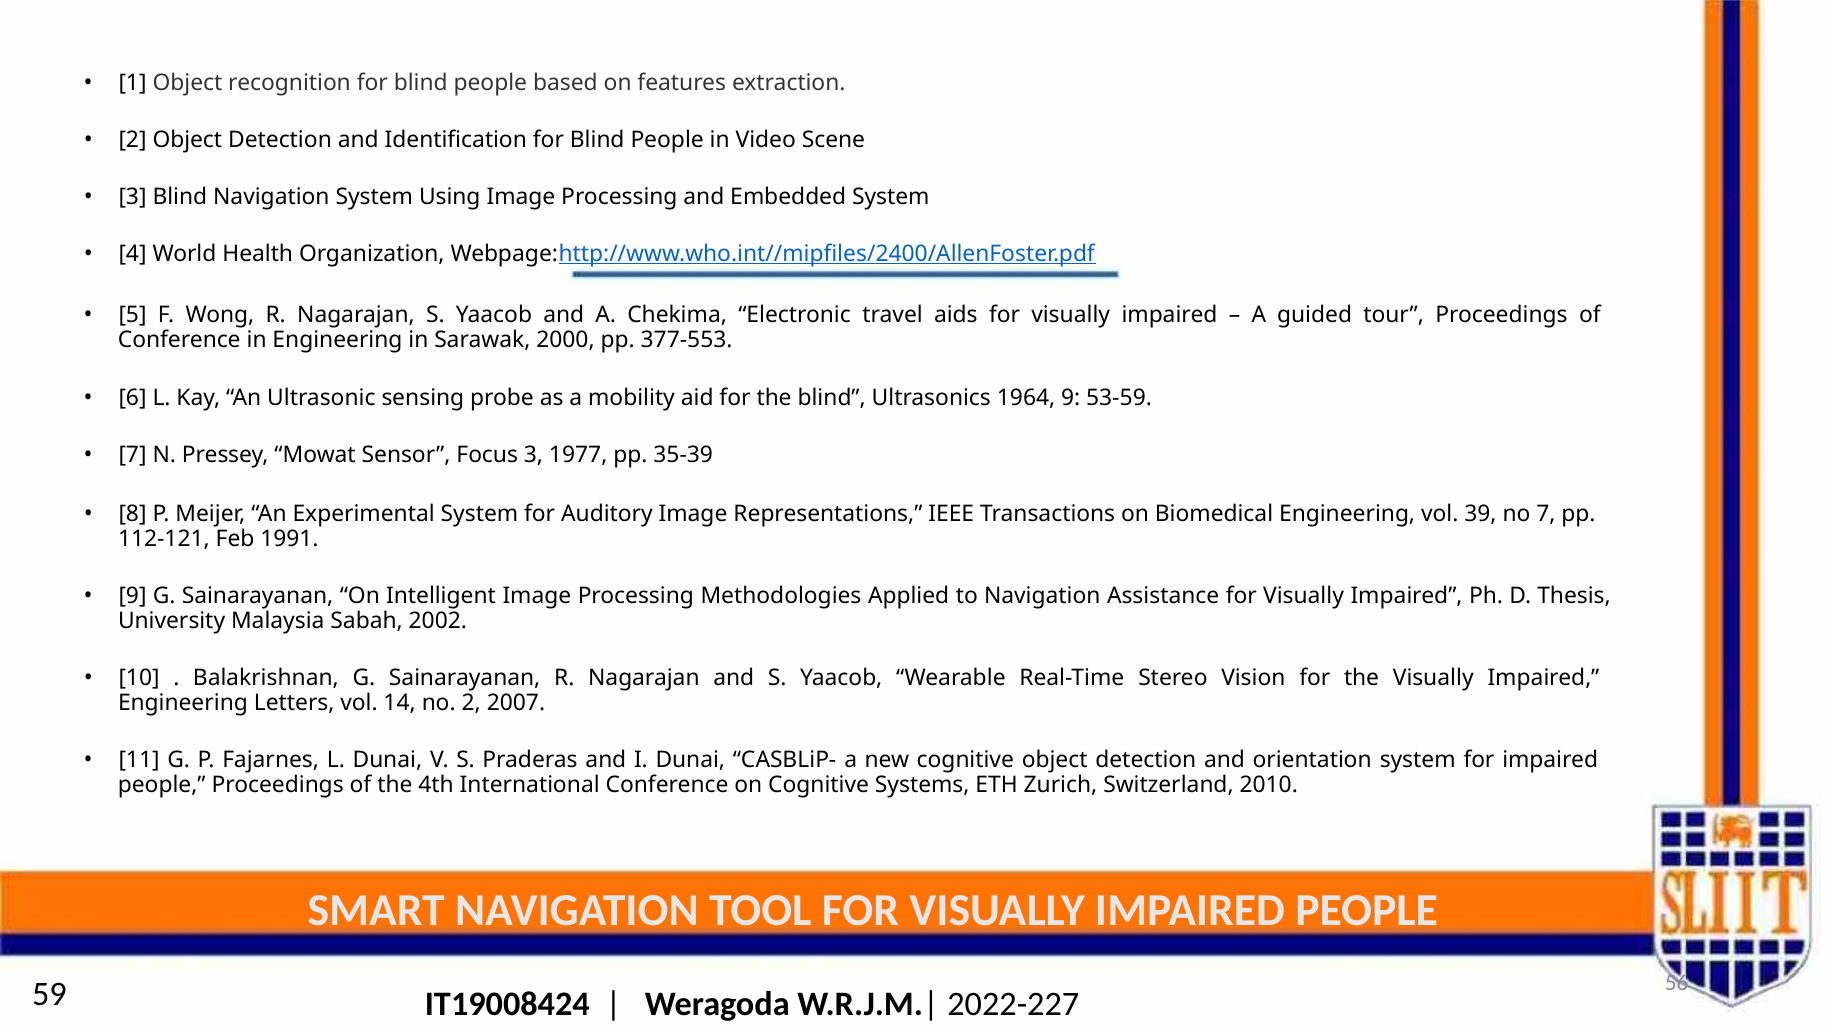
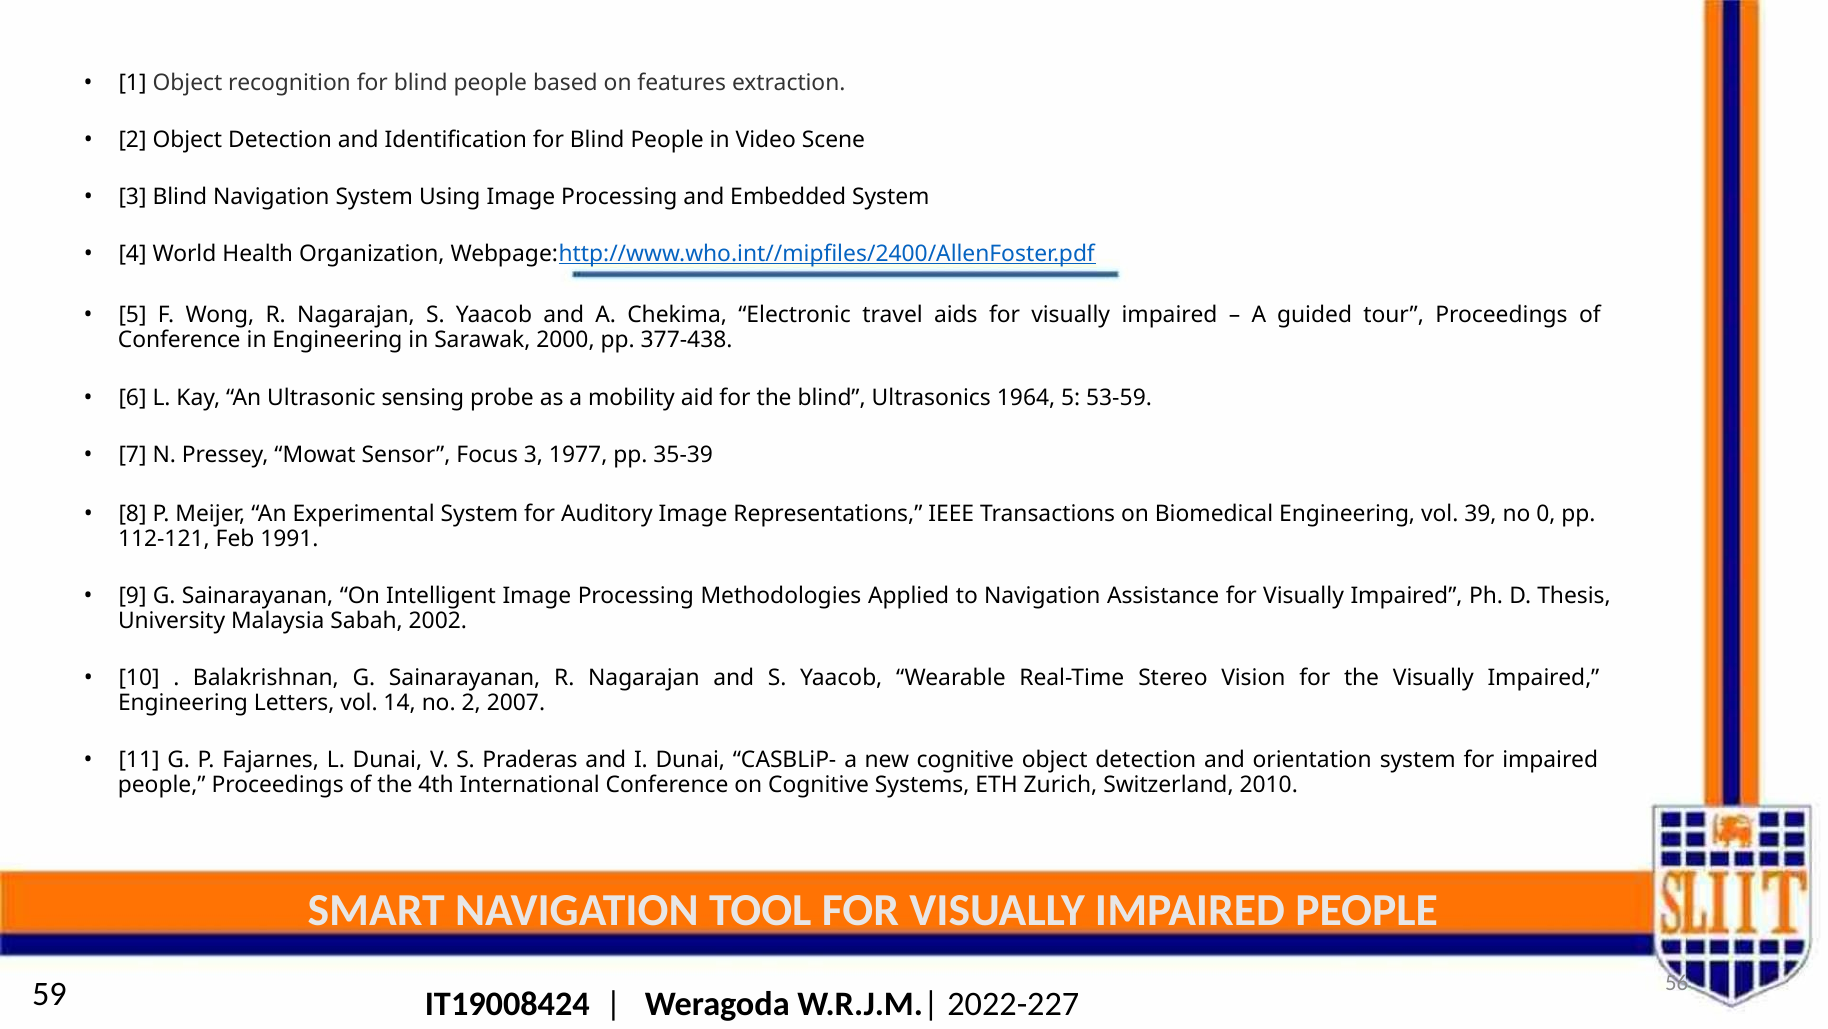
377-553: 377-553 -> 377-438
1964 9: 9 -> 5
no 7: 7 -> 0
